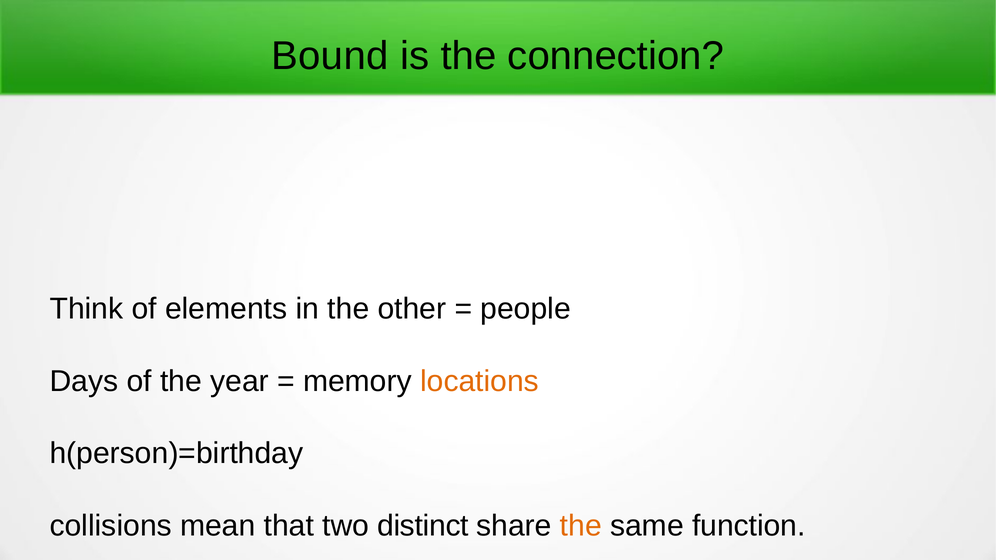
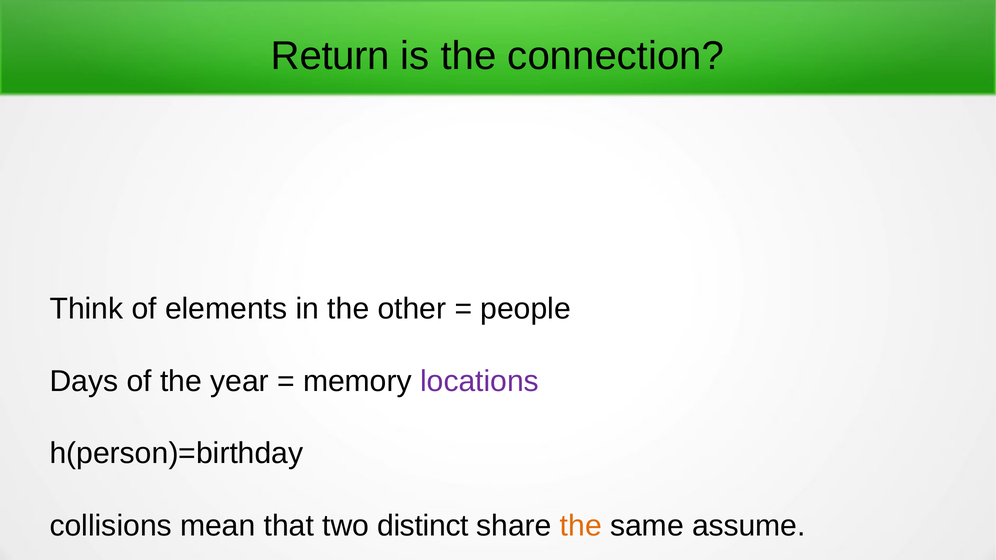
Bound: Bound -> Return
locations colour: orange -> purple
function: function -> assume
